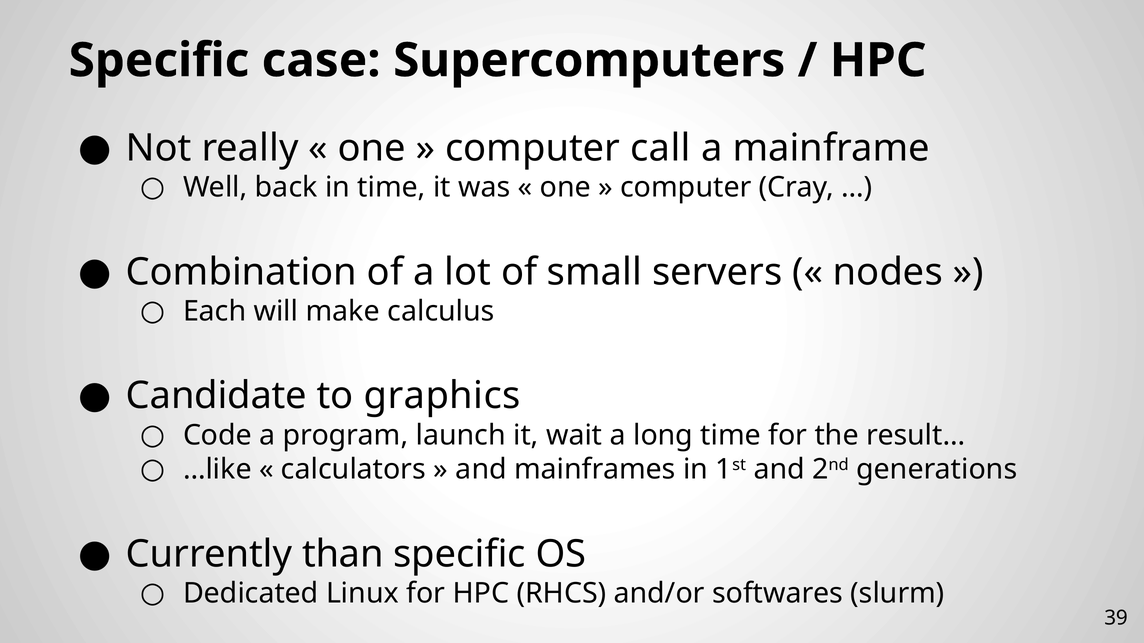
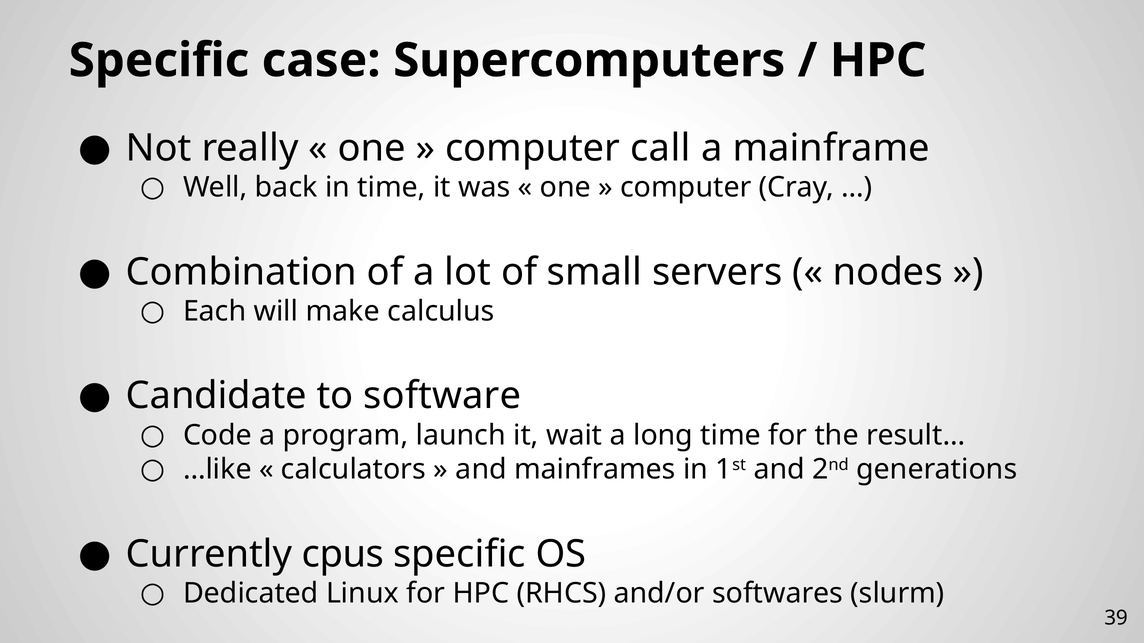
graphics: graphics -> software
than: than -> cpus
